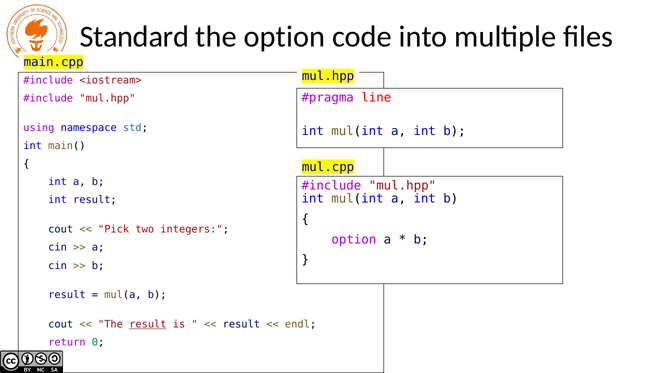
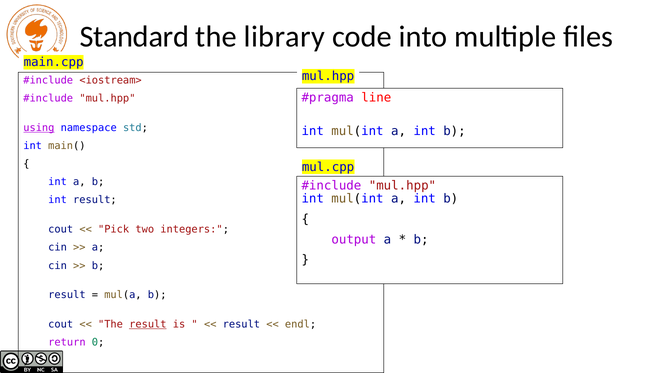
the option: option -> library
using underline: none -> present
option at (354, 240): option -> output
